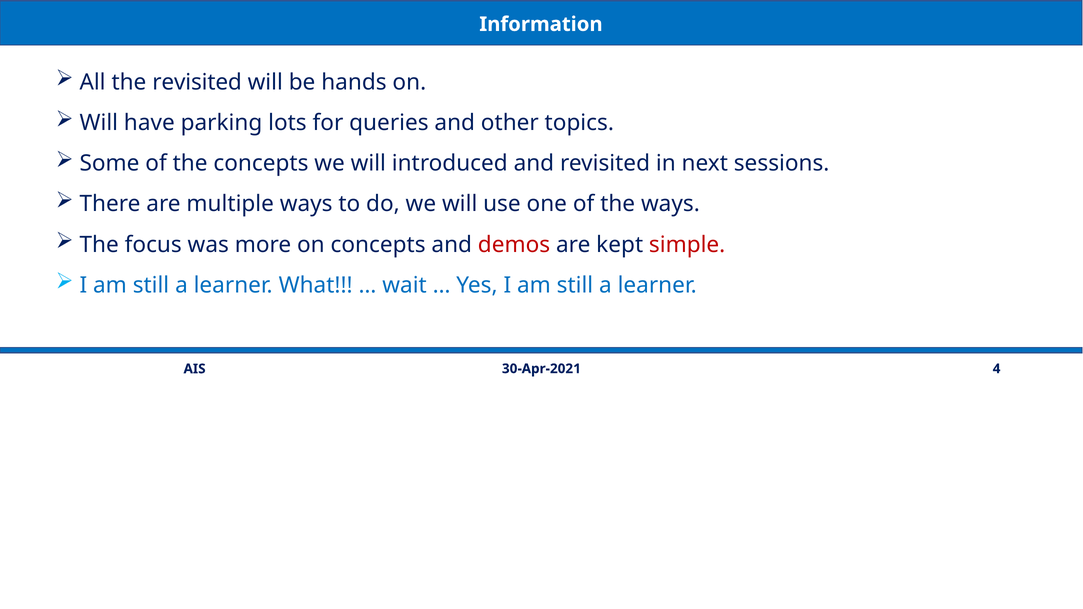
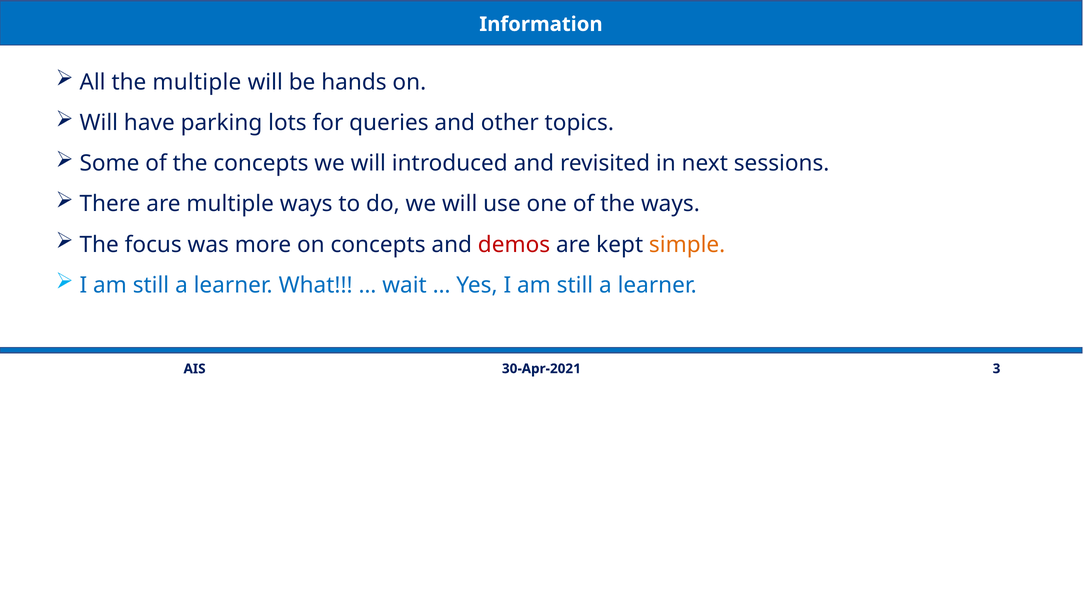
the revisited: revisited -> multiple
simple colour: red -> orange
4: 4 -> 3
